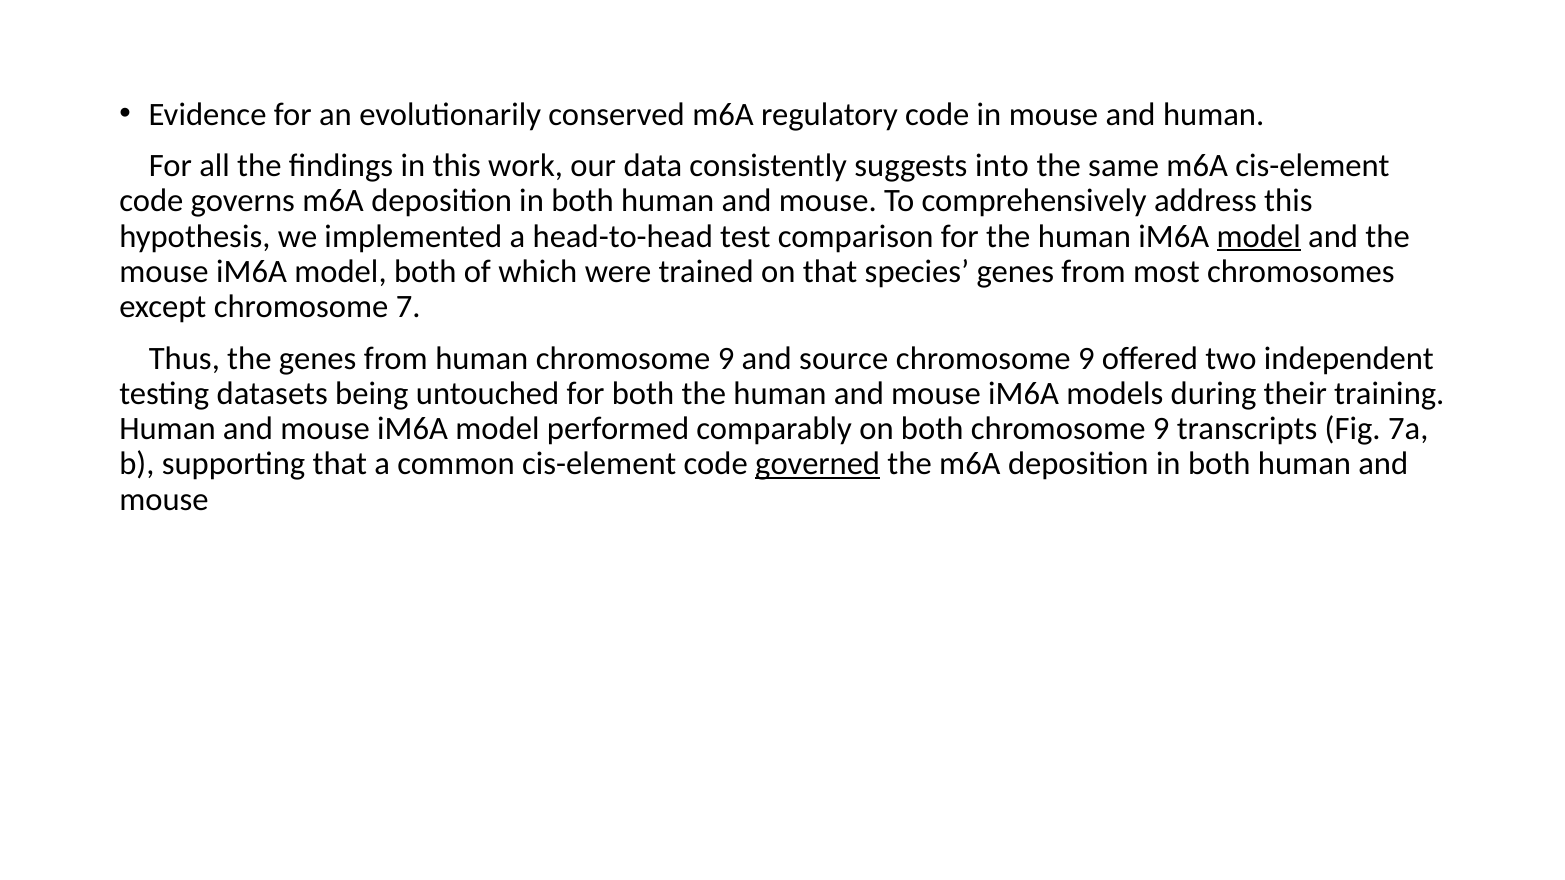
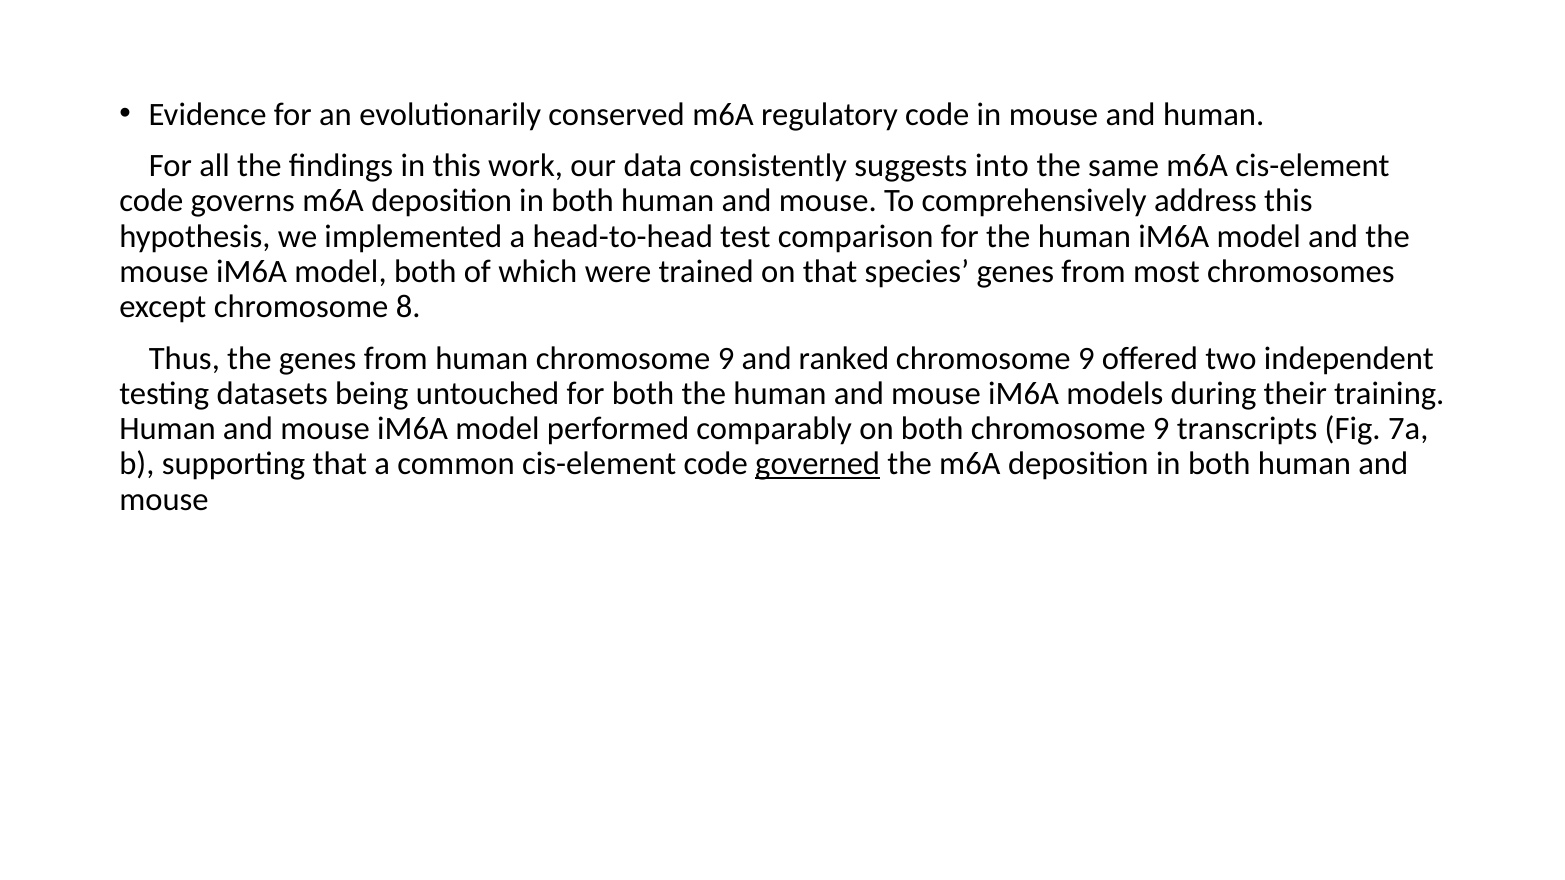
model at (1259, 236) underline: present -> none
7: 7 -> 8
source: source -> ranked
